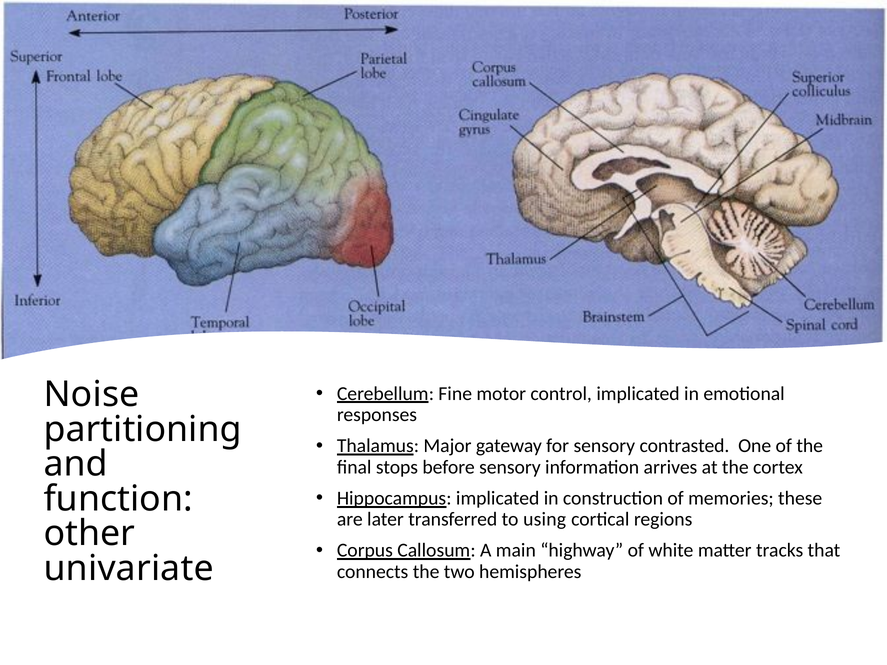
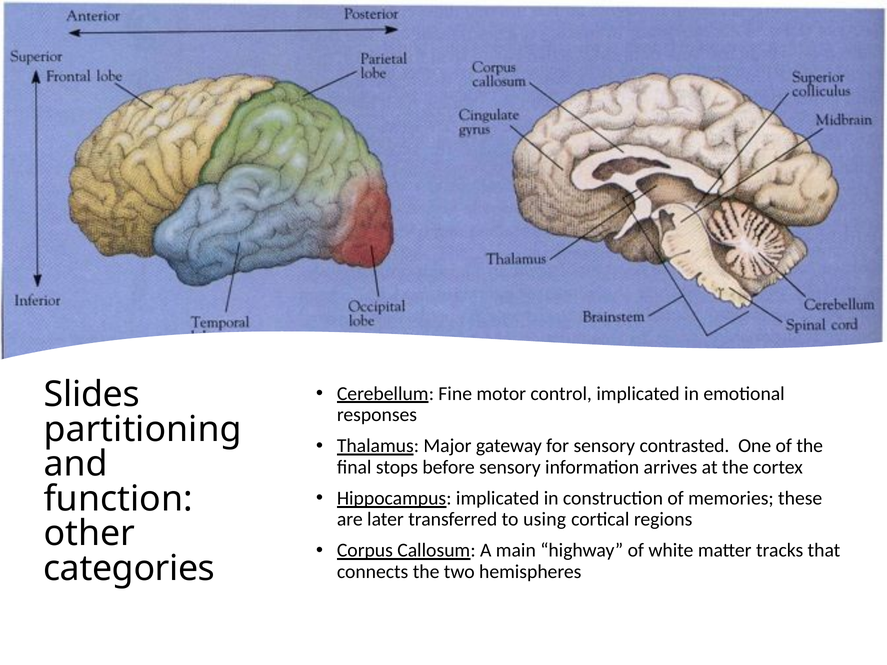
Noise: Noise -> Slides
univariate: univariate -> categories
